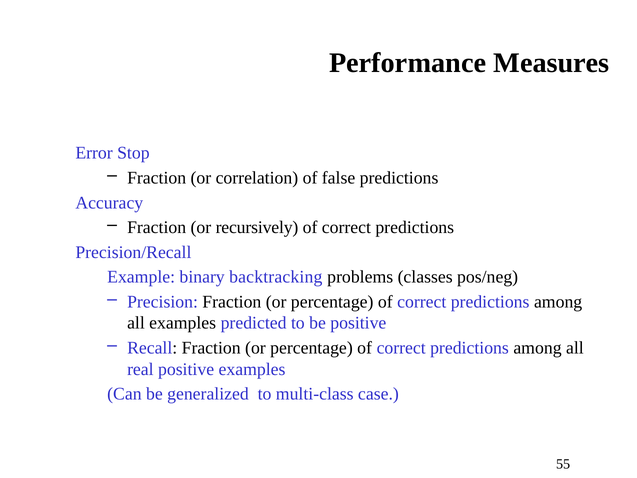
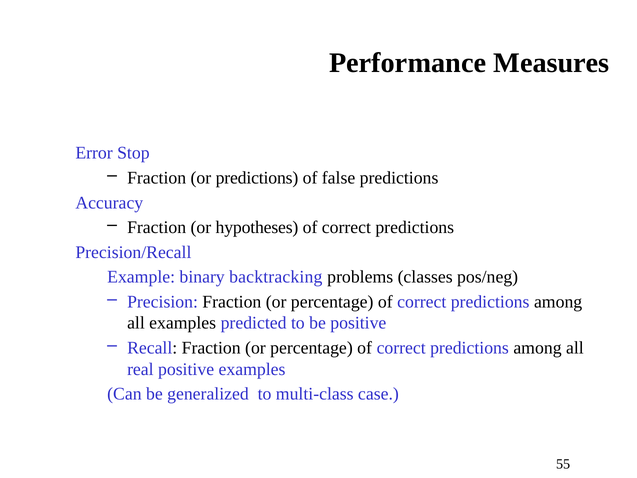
or correlation: correlation -> predictions
recursively: recursively -> hypotheses
